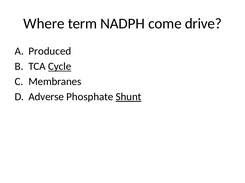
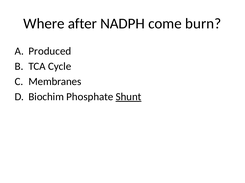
term: term -> after
drive: drive -> burn
Cycle underline: present -> none
Adverse: Adverse -> Biochim
